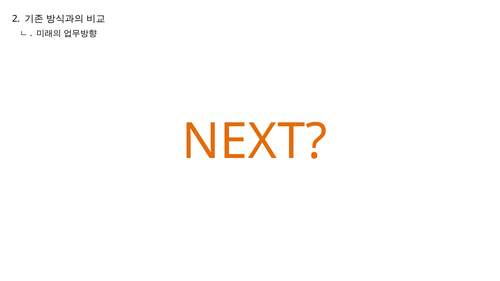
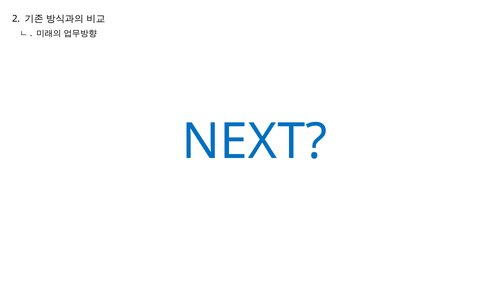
NEXT colour: orange -> blue
